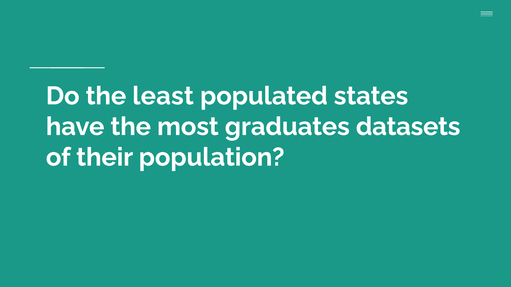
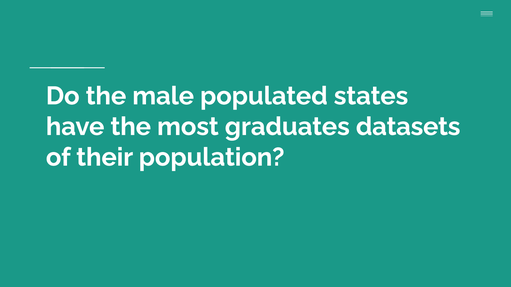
least: least -> male
